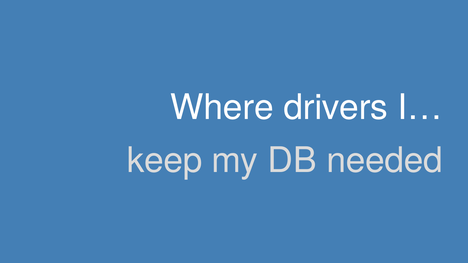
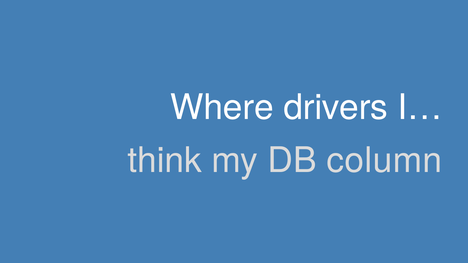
keep: keep -> think
needed: needed -> column
